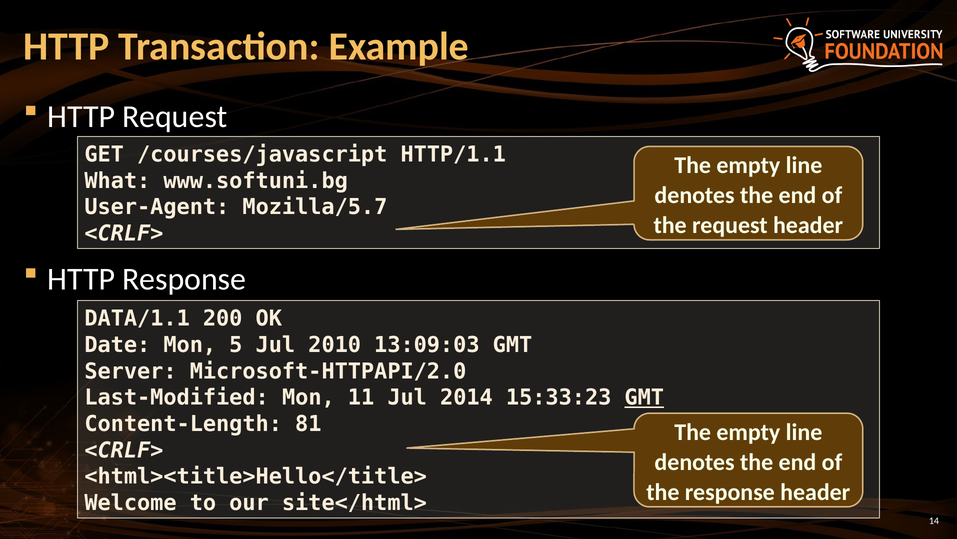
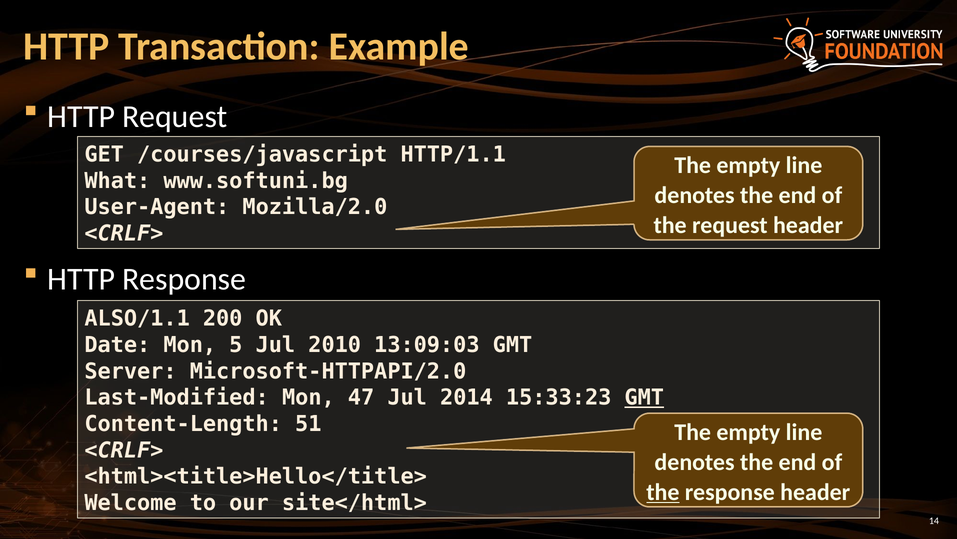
Mozilla/5.7: Mozilla/5.7 -> Mozilla/2.0
DATA/1.1: DATA/1.1 -> ALSO/1.1
11: 11 -> 47
81: 81 -> 51
the at (663, 492) underline: none -> present
